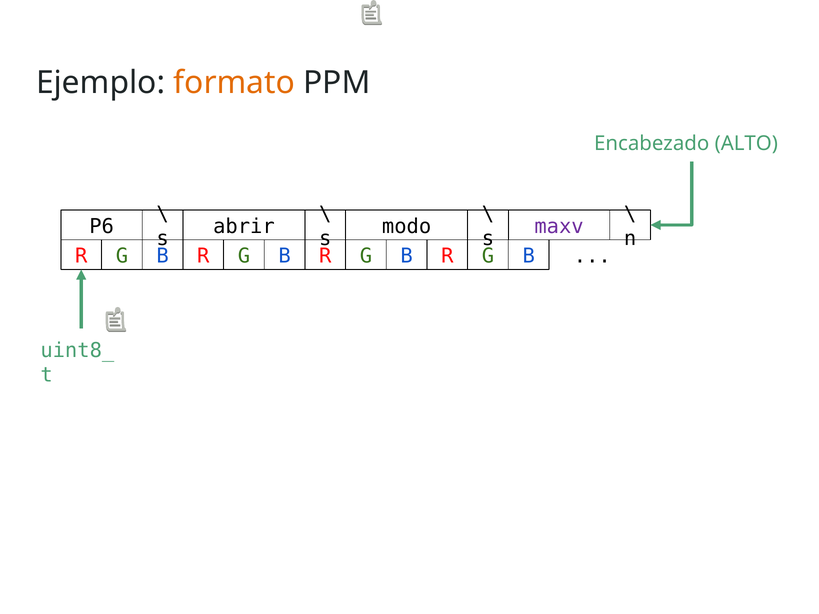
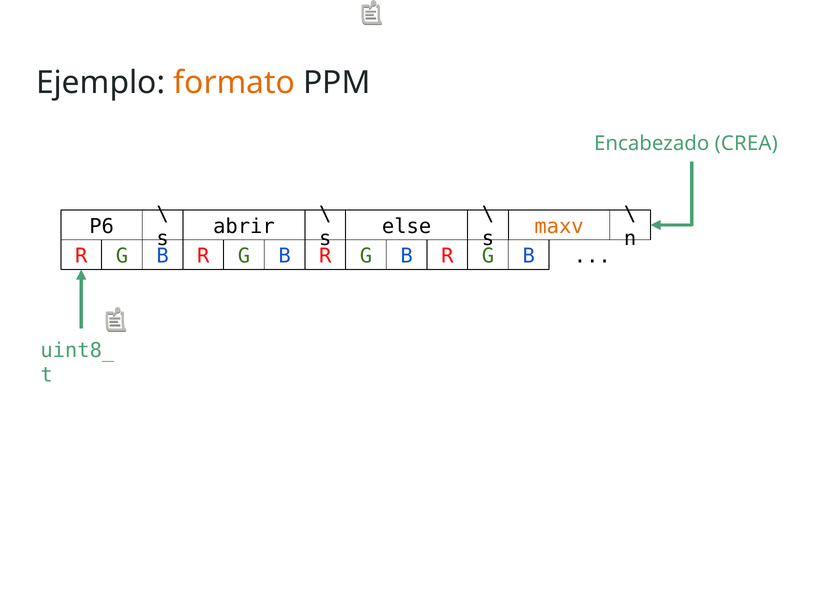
ALTO: ALTO -> CREA
modo: modo -> else
maxv colour: purple -> orange
